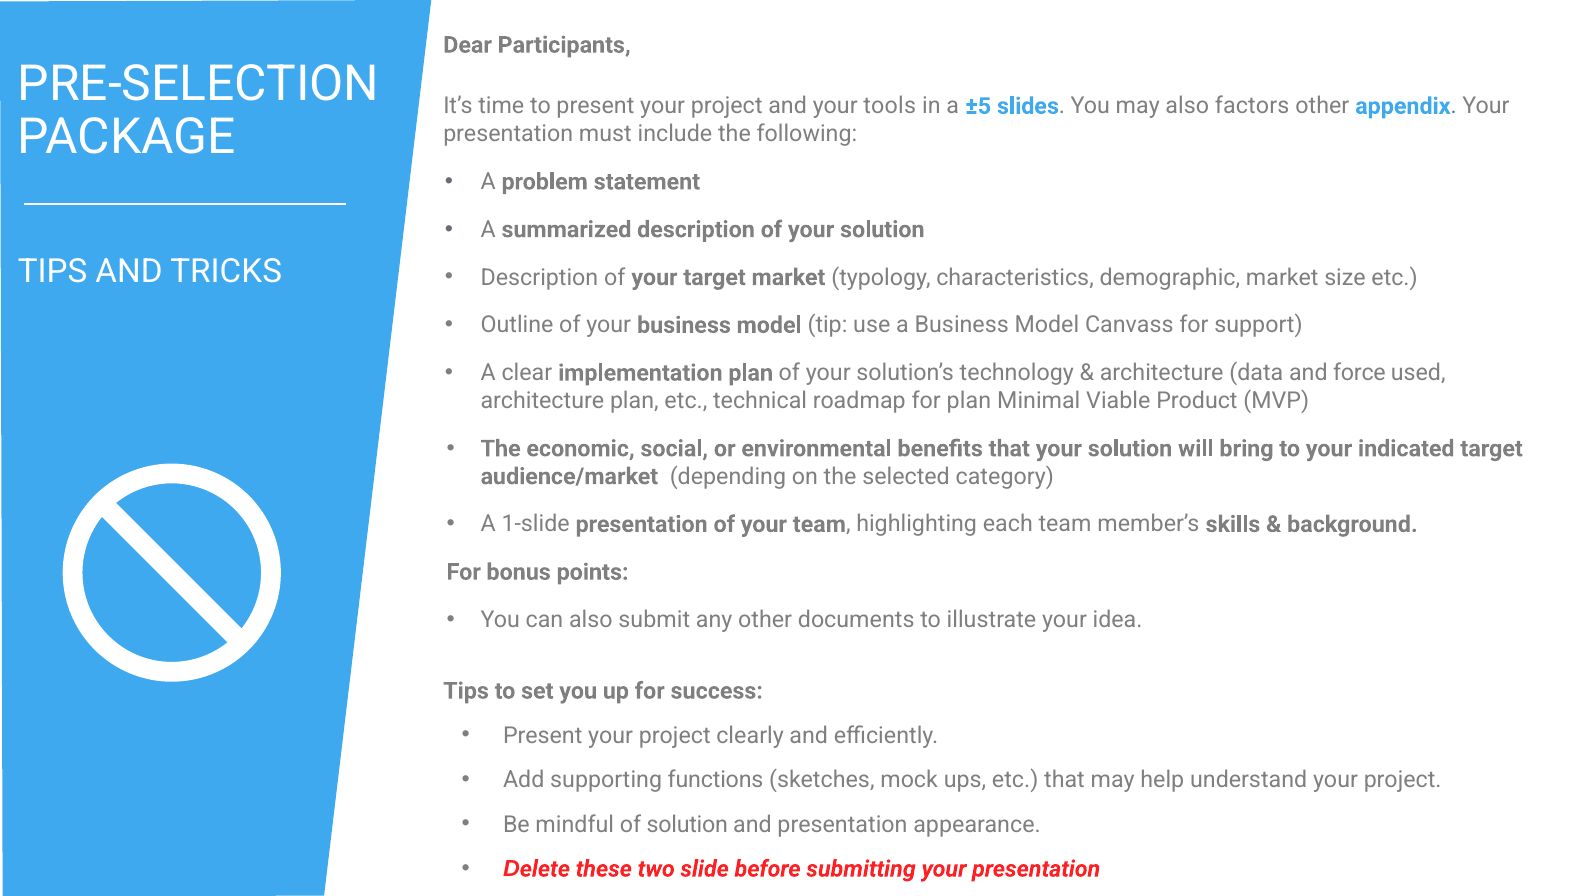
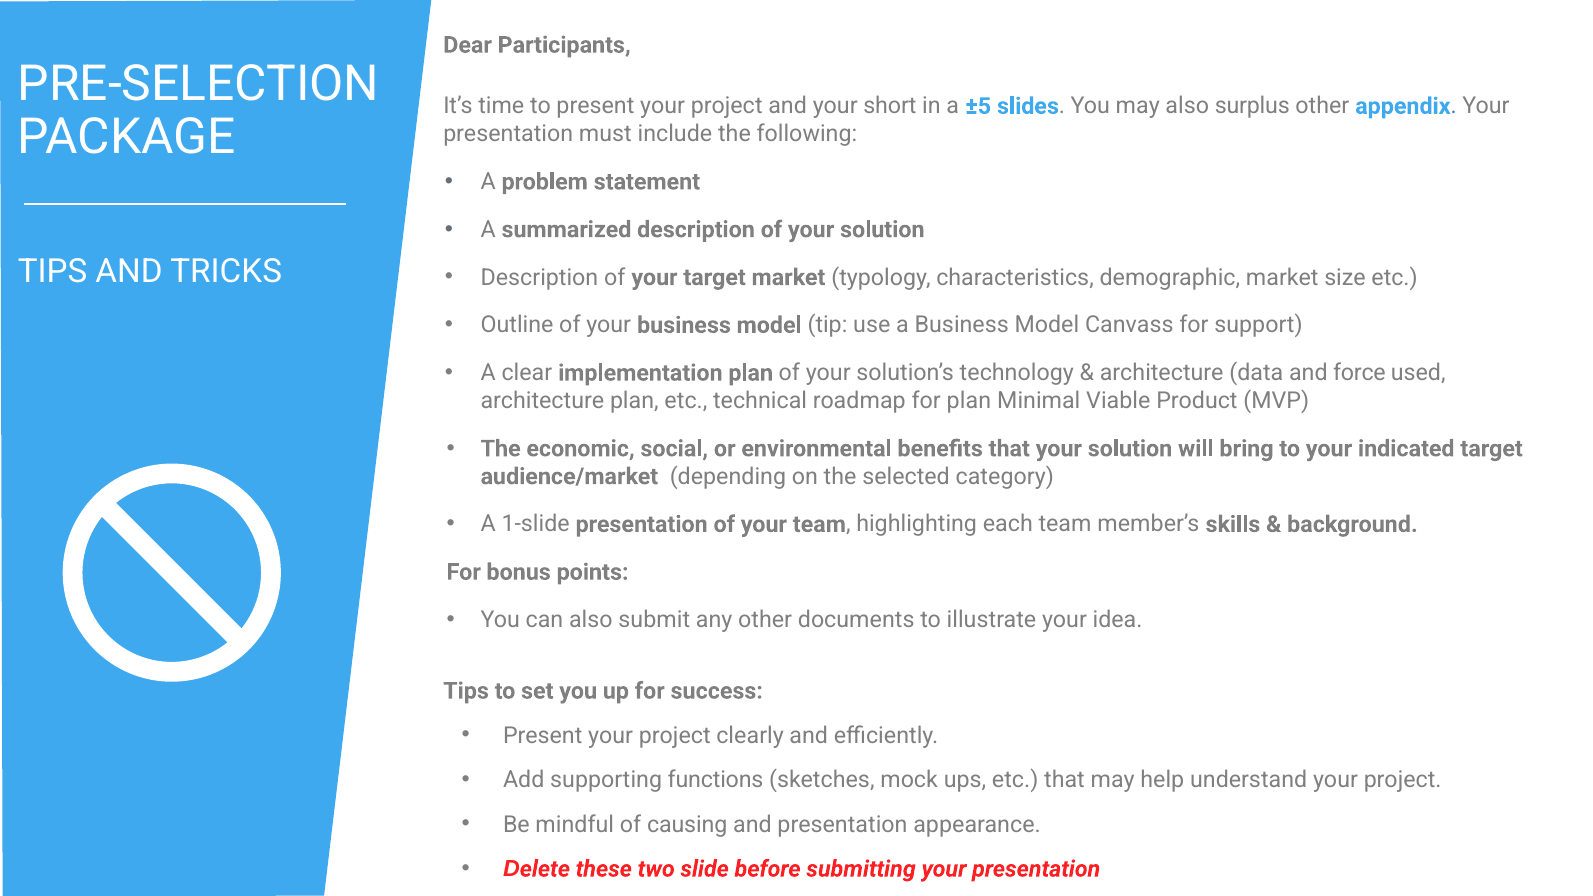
tools: tools -> short
factors: factors -> surplus
of solution: solution -> causing
